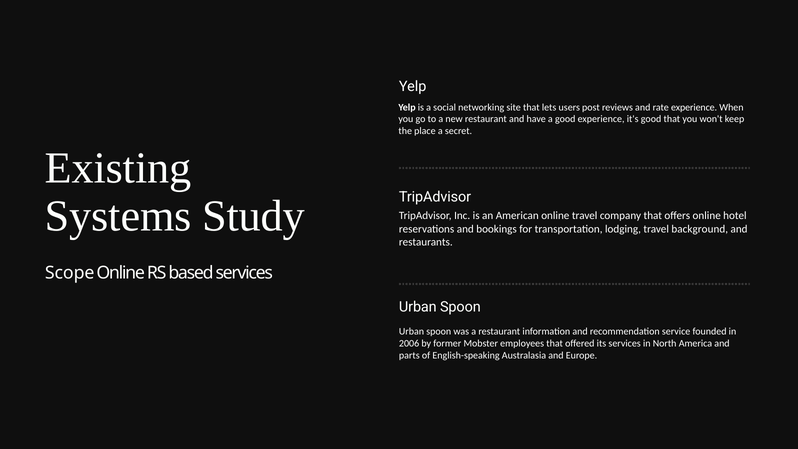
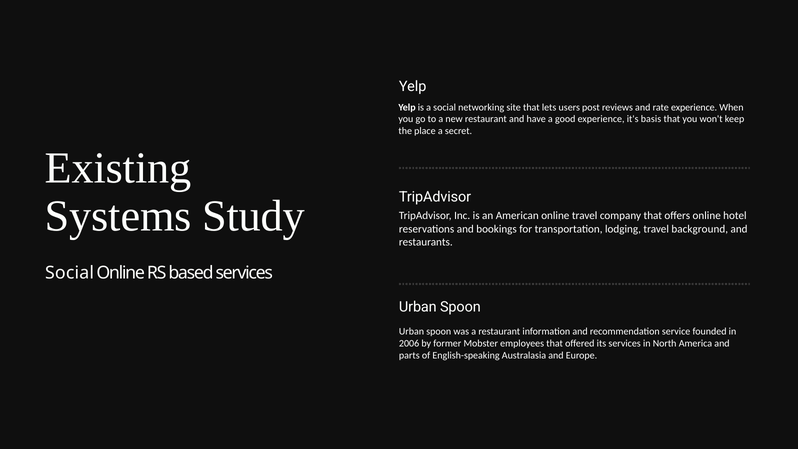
it's good: good -> basis
Scope at (70, 273): Scope -> Social
